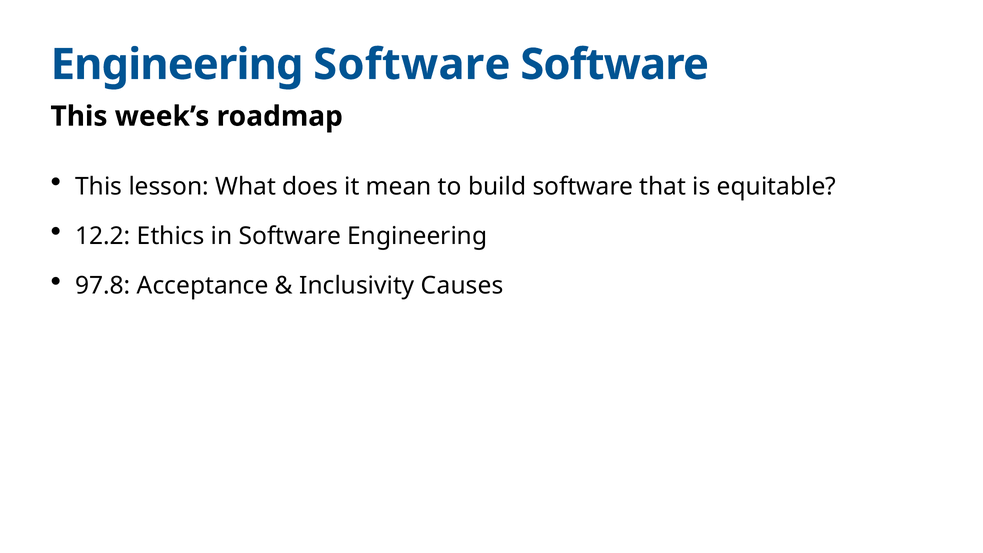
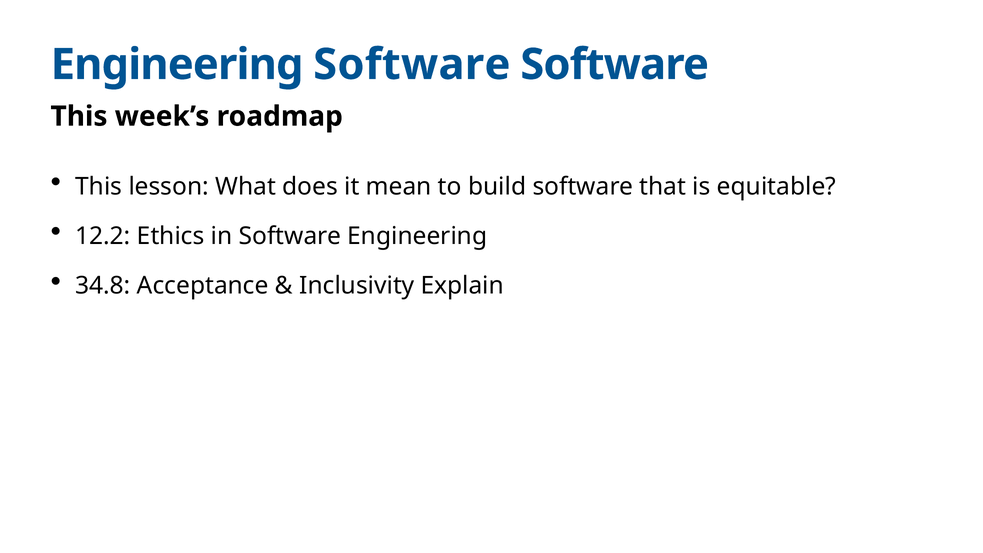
97.8: 97.8 -> 34.8
Causes: Causes -> Explain
